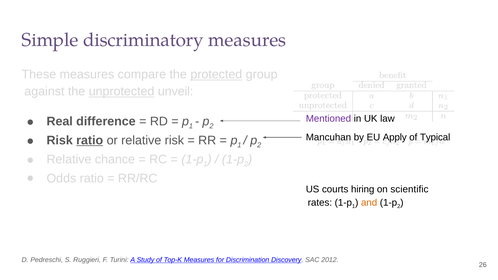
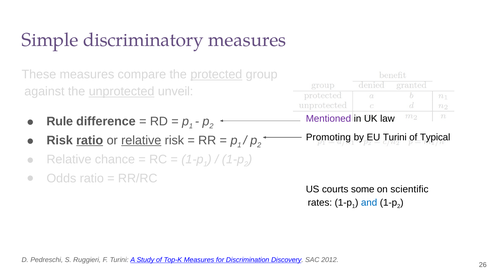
Real: Real -> Rule
Mancuhan: Mancuhan -> Promoting
EU Apply: Apply -> Turini
relative at (141, 140) underline: none -> present
hiring: hiring -> some
and colour: orange -> blue
